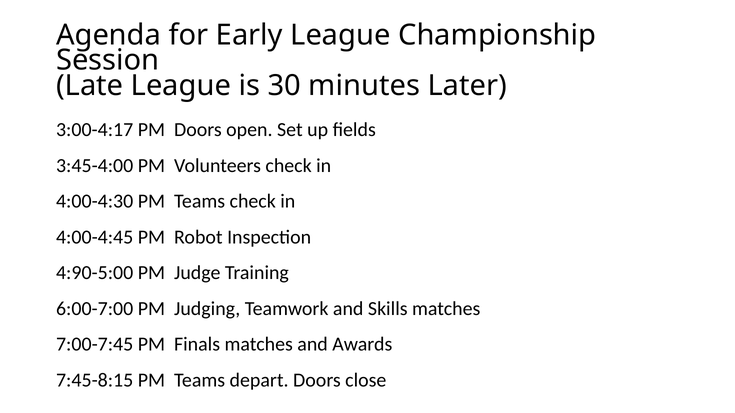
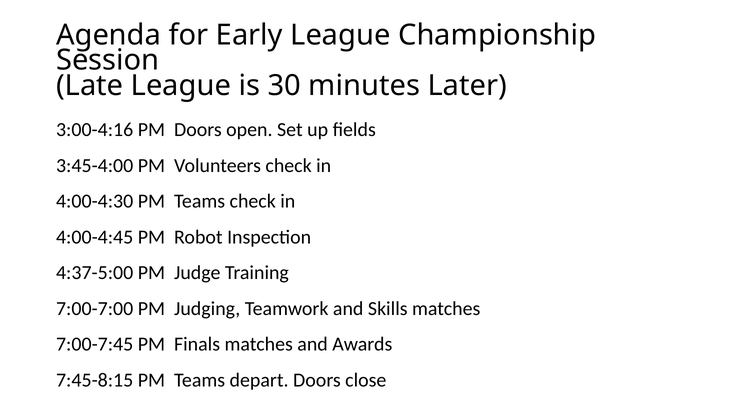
3:00-4:17: 3:00-4:17 -> 3:00-4:16
4:90-5:00: 4:90-5:00 -> 4:37-5:00
6:00-7:00: 6:00-7:00 -> 7:00-7:00
